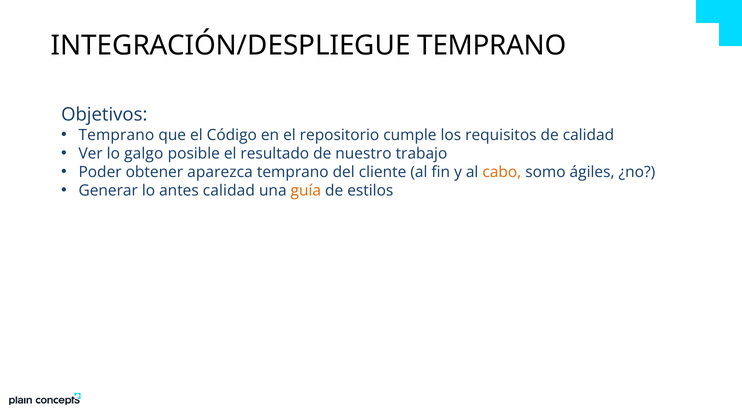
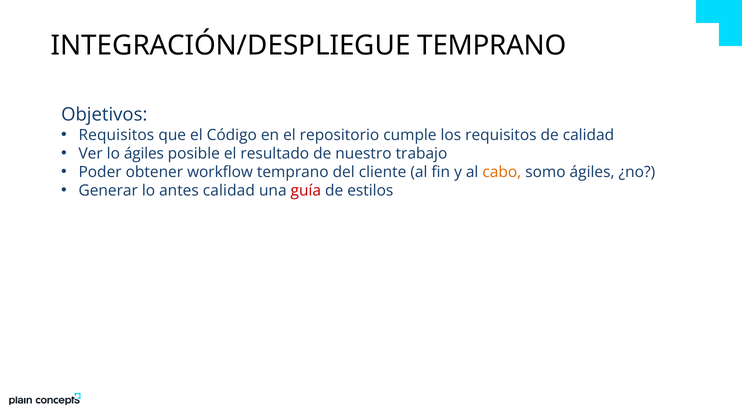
Temprano at (116, 135): Temprano -> Requisitos
lo galgo: galgo -> ágiles
aparezca: aparezca -> workflow
guía colour: orange -> red
